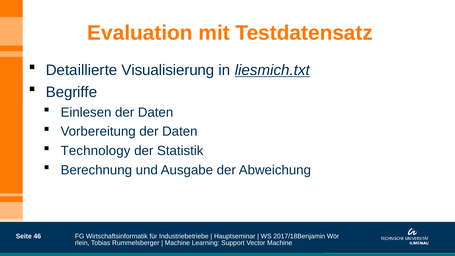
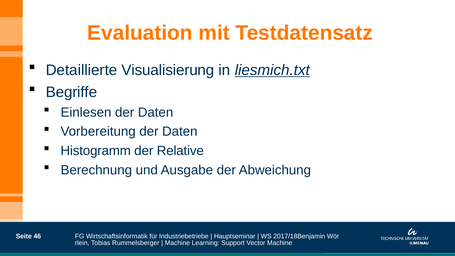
Technology: Technology -> Histogramm
Statistik: Statistik -> Relative
